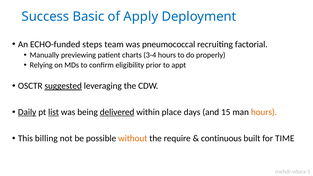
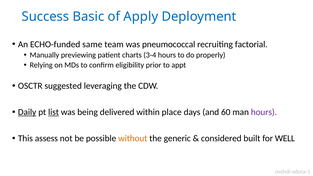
steps: steps -> same
suggested underline: present -> none
delivered underline: present -> none
15: 15 -> 60
hours at (264, 112) colour: orange -> purple
billing: billing -> assess
require: require -> generic
continuous: continuous -> considered
TIME: TIME -> WELL
